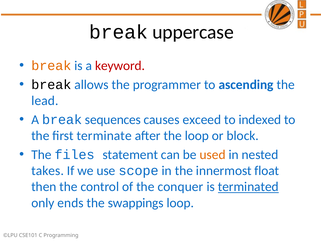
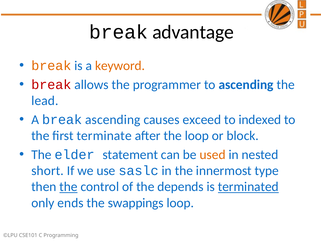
uppercase: uppercase -> advantage
keyword colour: red -> orange
break at (51, 85) colour: black -> red
break sequences: sequences -> ascending
files: files -> elder
takes: takes -> short
scope: scope -> saslc
float: float -> type
the at (69, 187) underline: none -> present
conquer: conquer -> depends
